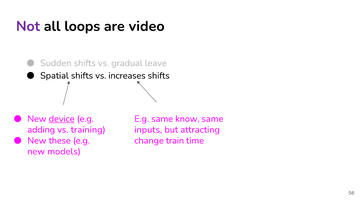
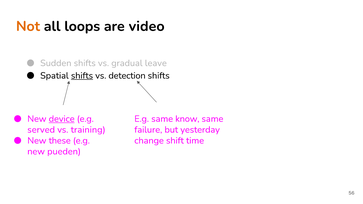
Not colour: purple -> orange
shifts at (82, 76) underline: none -> present
increases: increases -> detection
adding: adding -> served
inputs: inputs -> failure
attracting: attracting -> yesterday
train: train -> shift
models: models -> pueden
